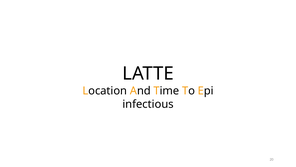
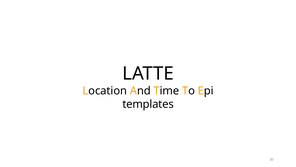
infectious: infectious -> templates
